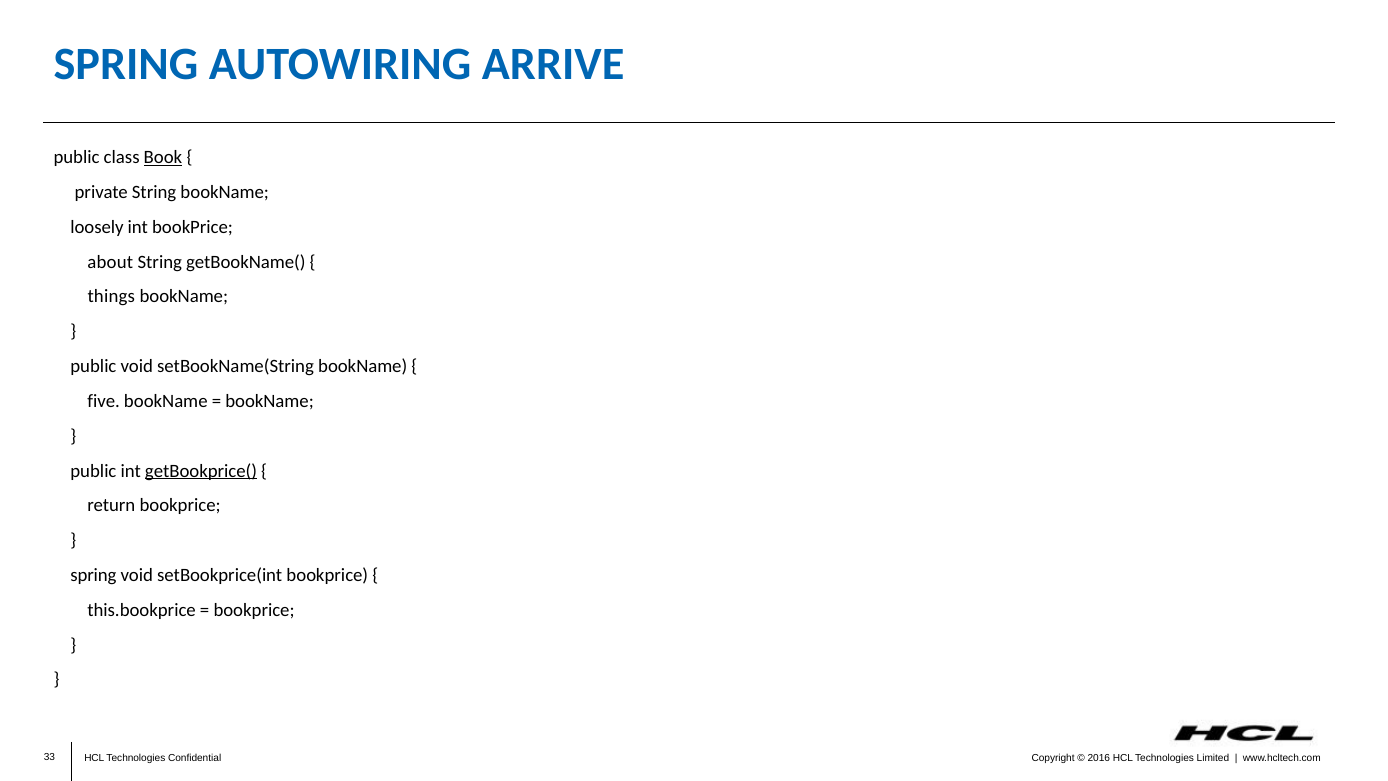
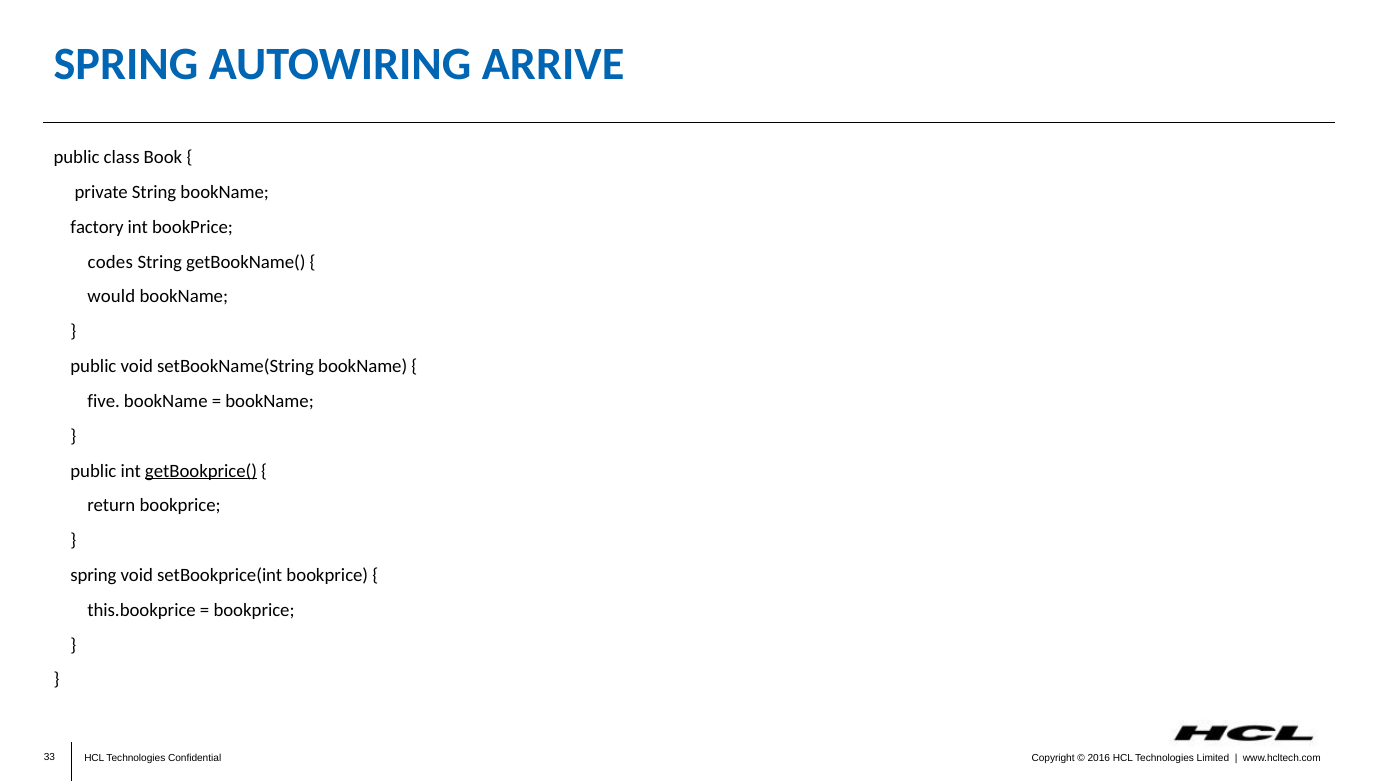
Book underline: present -> none
loosely: loosely -> factory
about: about -> codes
things: things -> would
